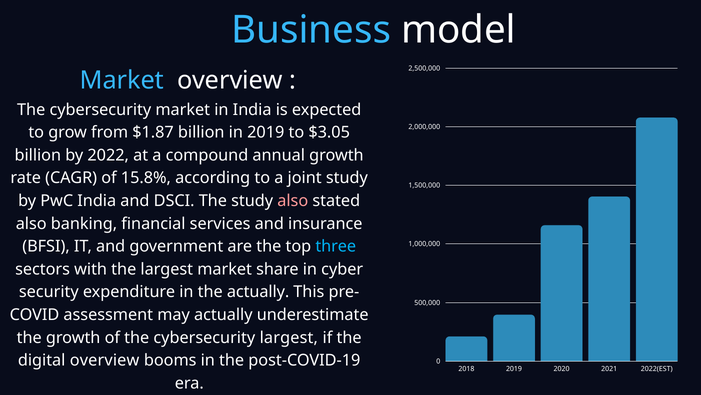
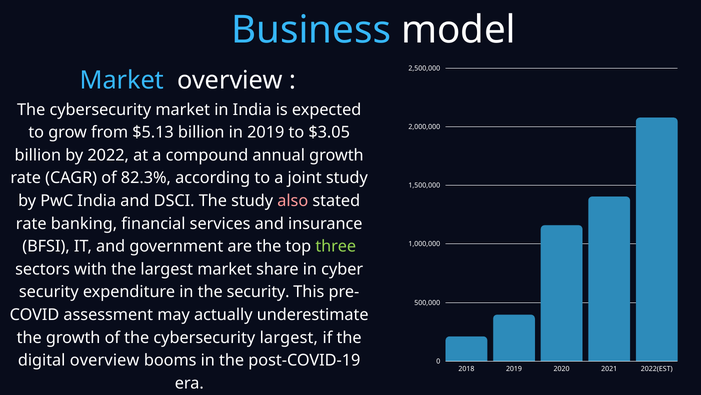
$1.87: $1.87 -> $5.13
15.8%: 15.8% -> 82.3%
also at (31, 223): also -> rate
three colour: light blue -> light green
the actually: actually -> security
